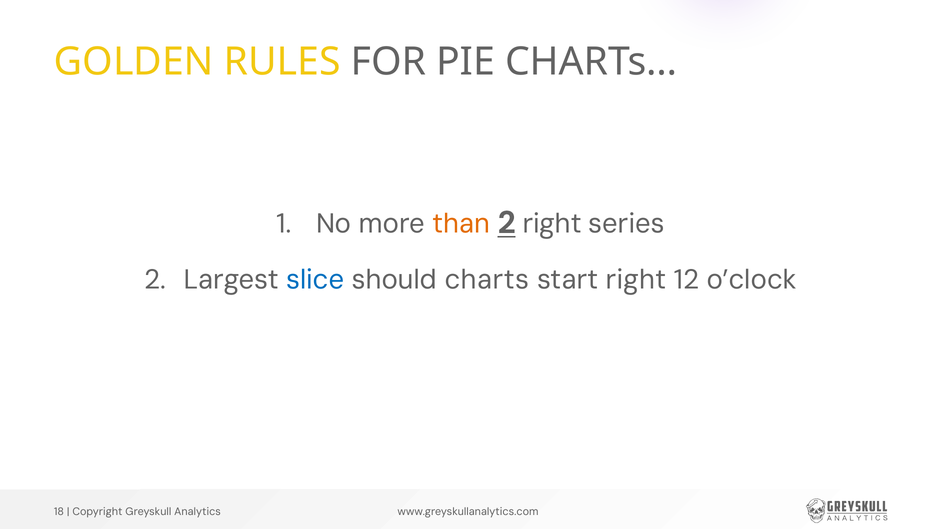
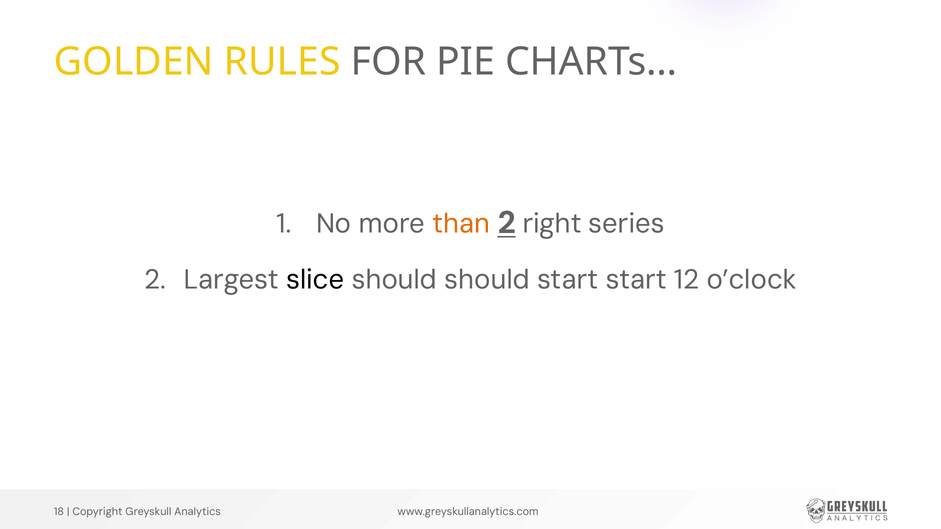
slice colour: blue -> black
should charts: charts -> should
start right: right -> start
